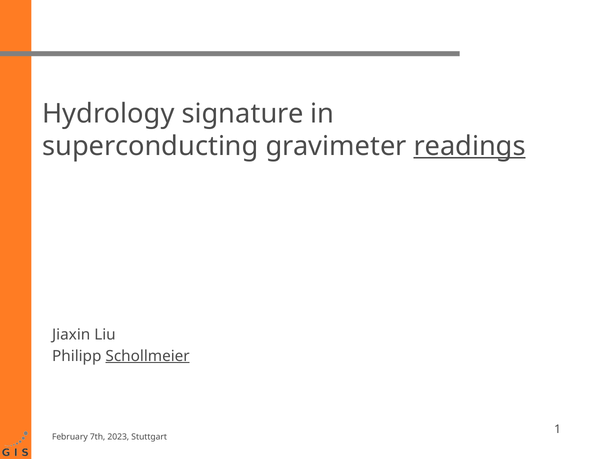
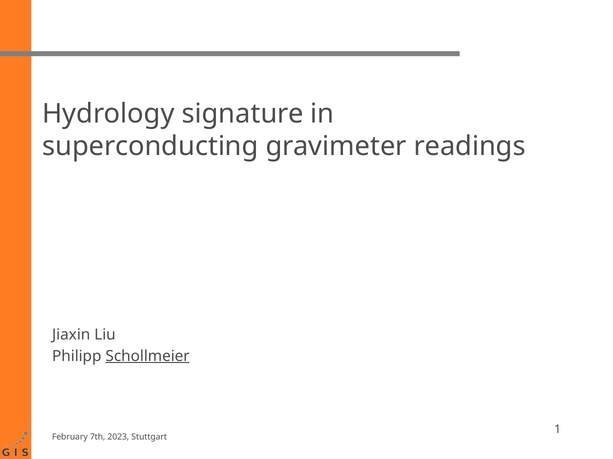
readings underline: present -> none
